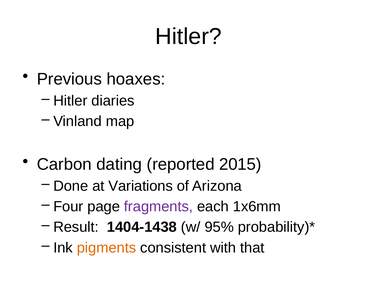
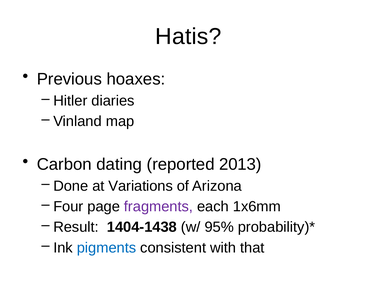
Hitler at (188, 36): Hitler -> Hatis
2015: 2015 -> 2013
pigments colour: orange -> blue
